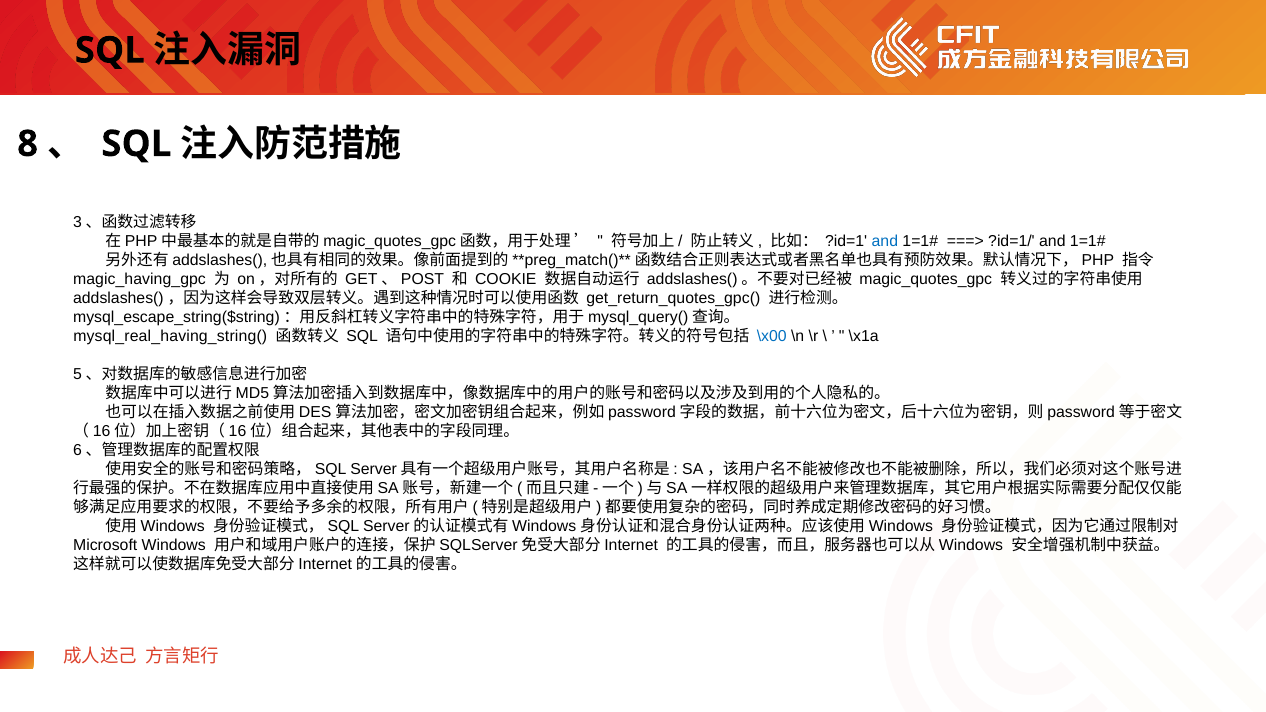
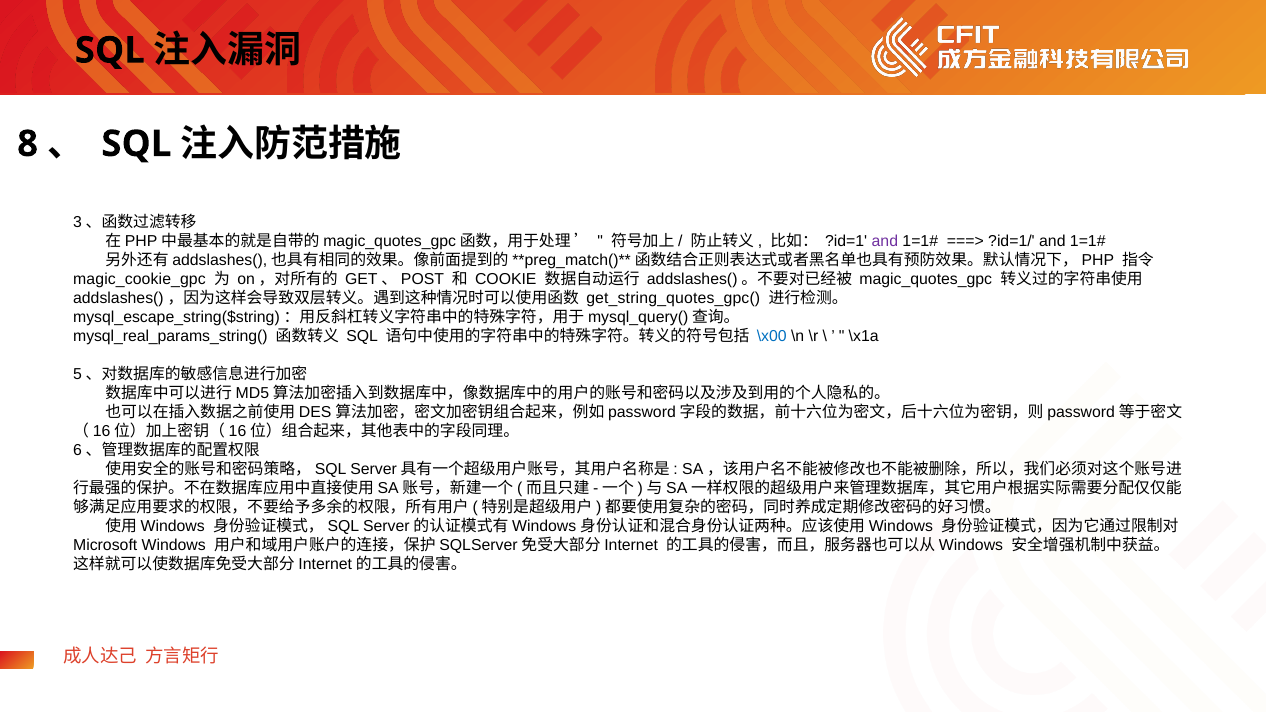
and at (885, 241) colour: blue -> purple
magic_having_gpc: magic_having_gpc -> magic_cookie_gpc
get_return_quotes_gpc(: get_return_quotes_gpc( -> get_string_quotes_gpc(
mysql_real_having_string(: mysql_real_having_string( -> mysql_real_params_string(
